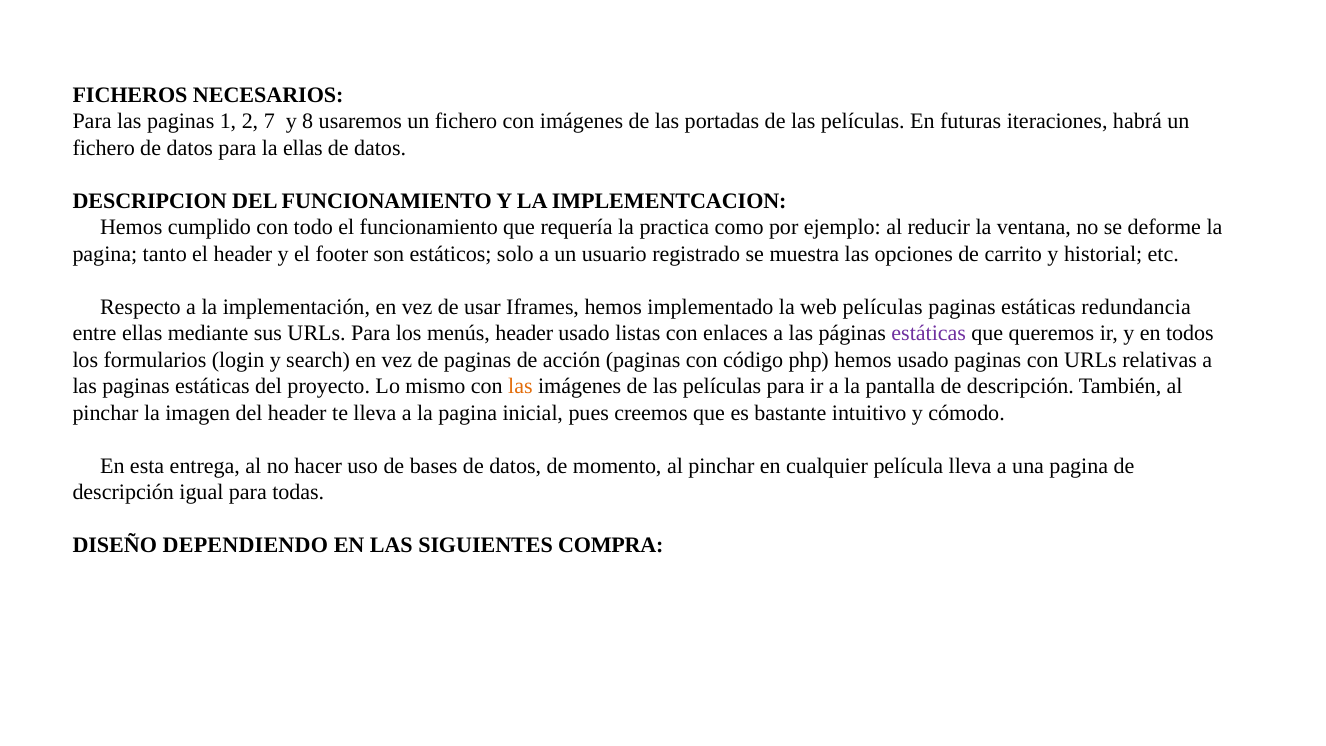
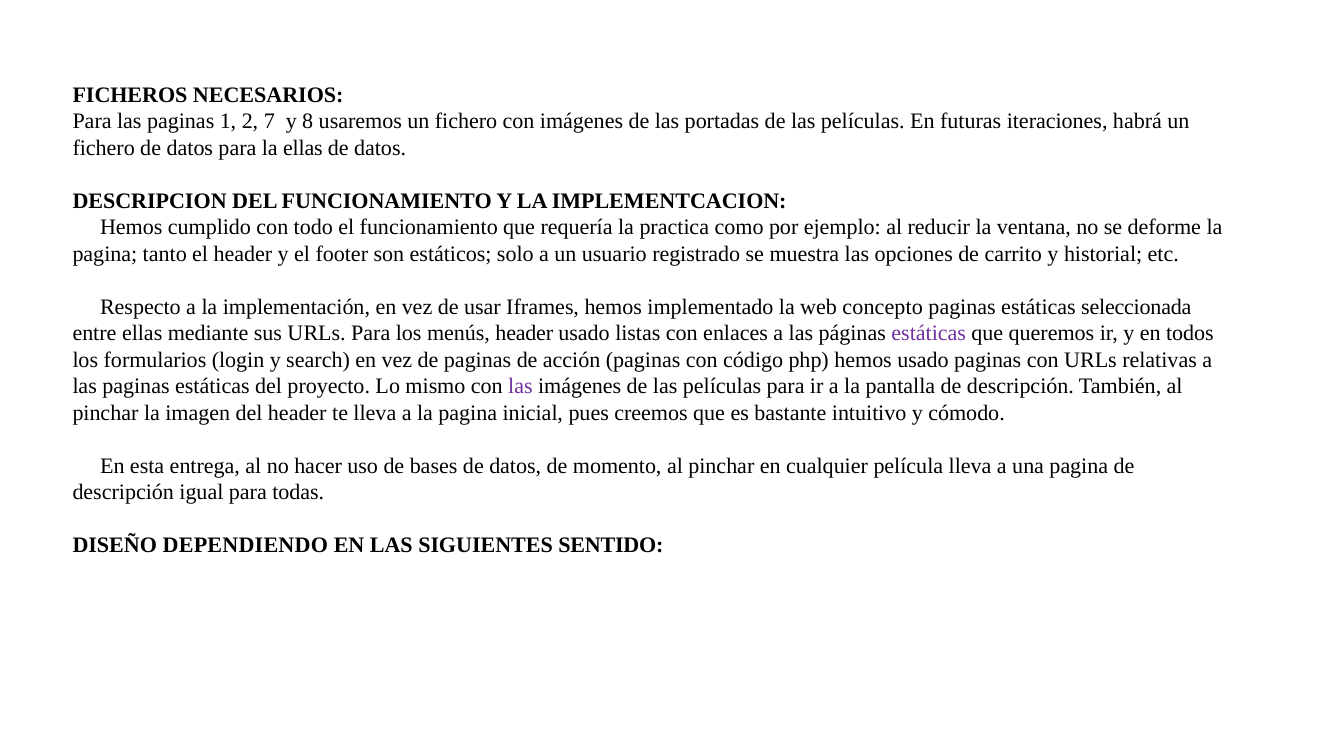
web películas: películas -> concepto
redundancia: redundancia -> seleccionada
las at (520, 387) colour: orange -> purple
COMPRA: COMPRA -> SENTIDO
